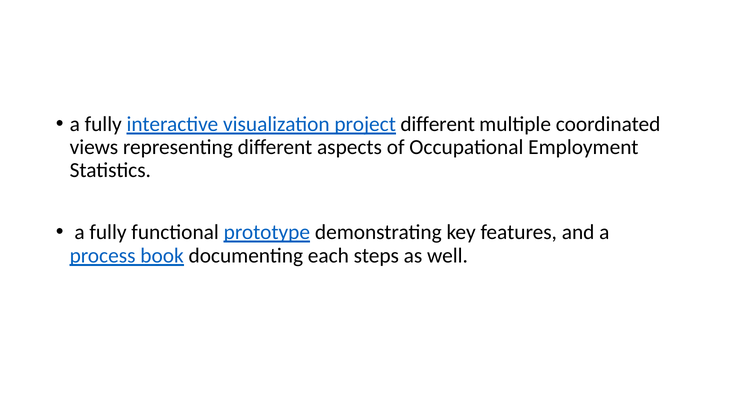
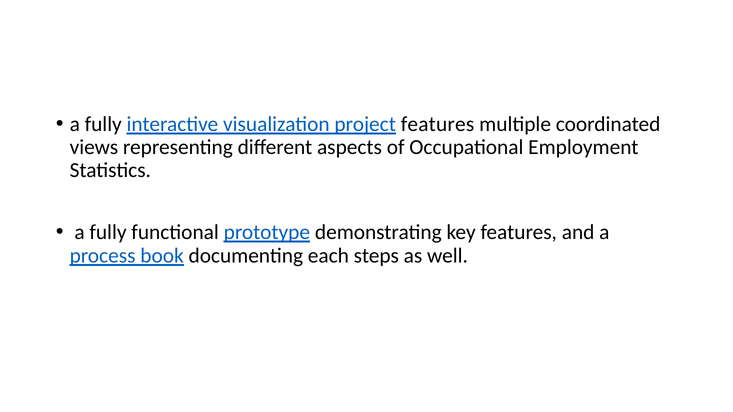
project different: different -> features
